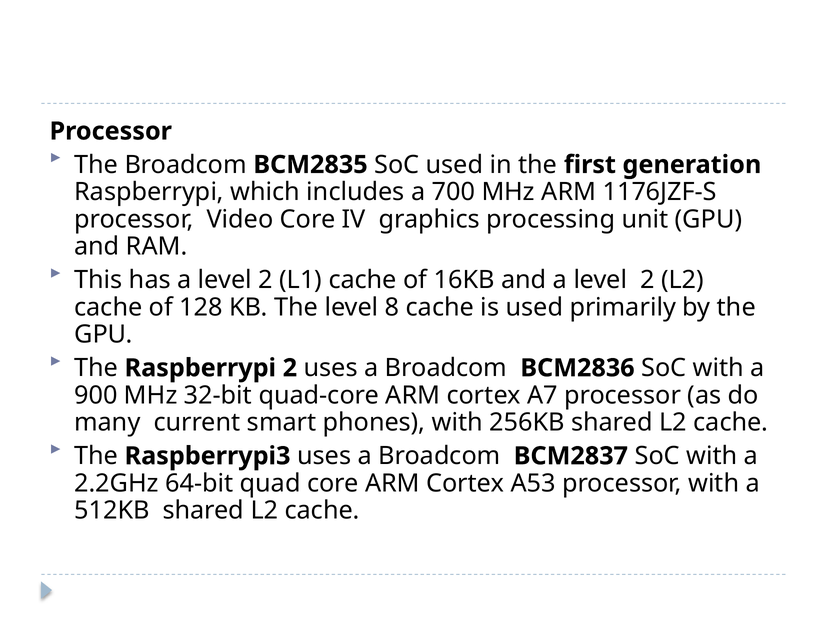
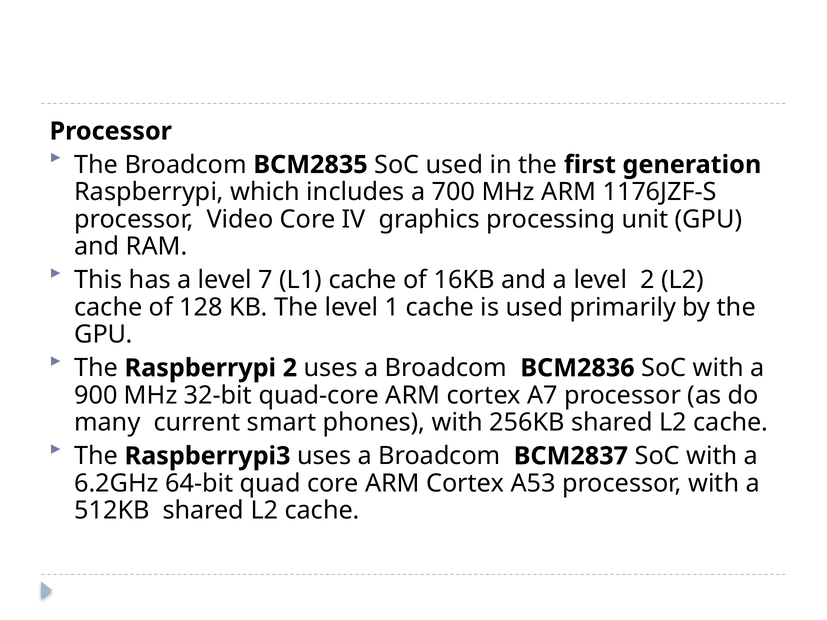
has a level 2: 2 -> 7
8: 8 -> 1
2.2GHz: 2.2GHz -> 6.2GHz
